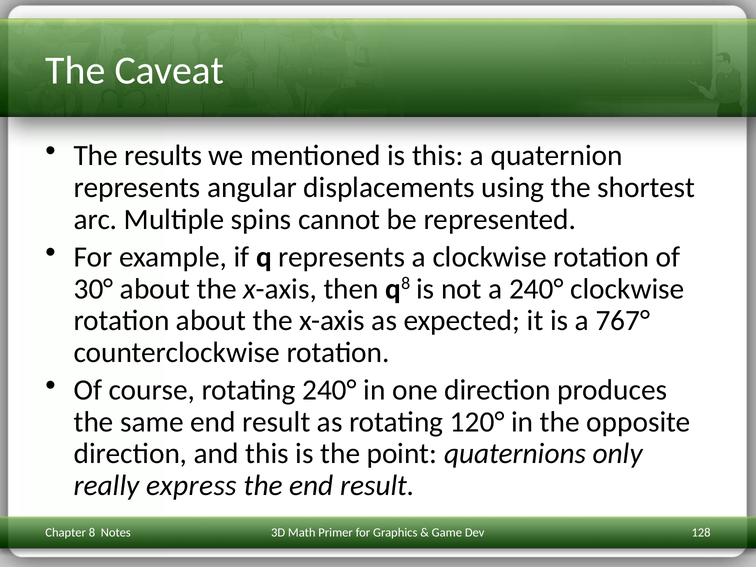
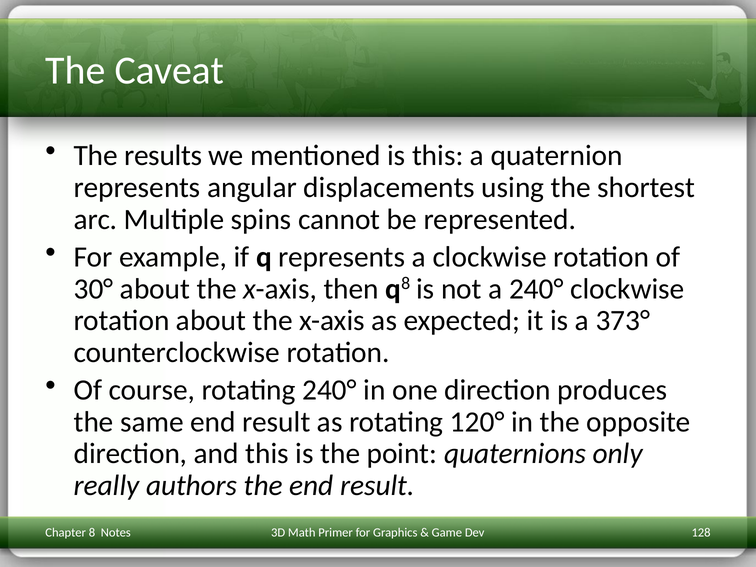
767°: 767° -> 373°
express: express -> authors
